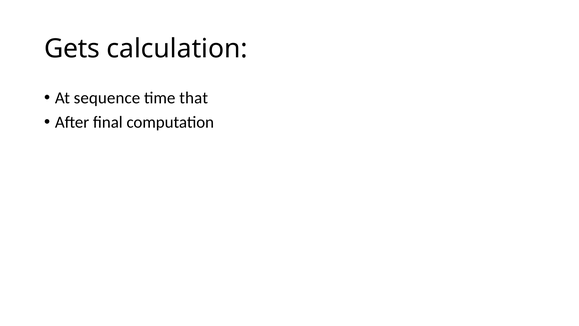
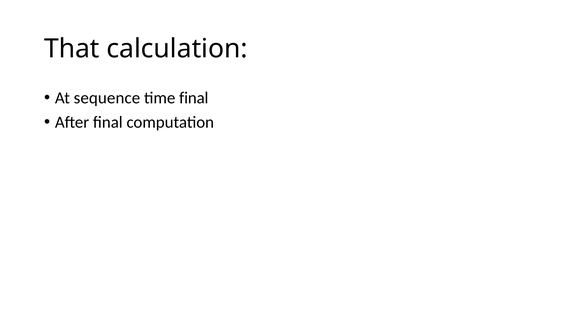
Gets: Gets -> That
time that: that -> final
